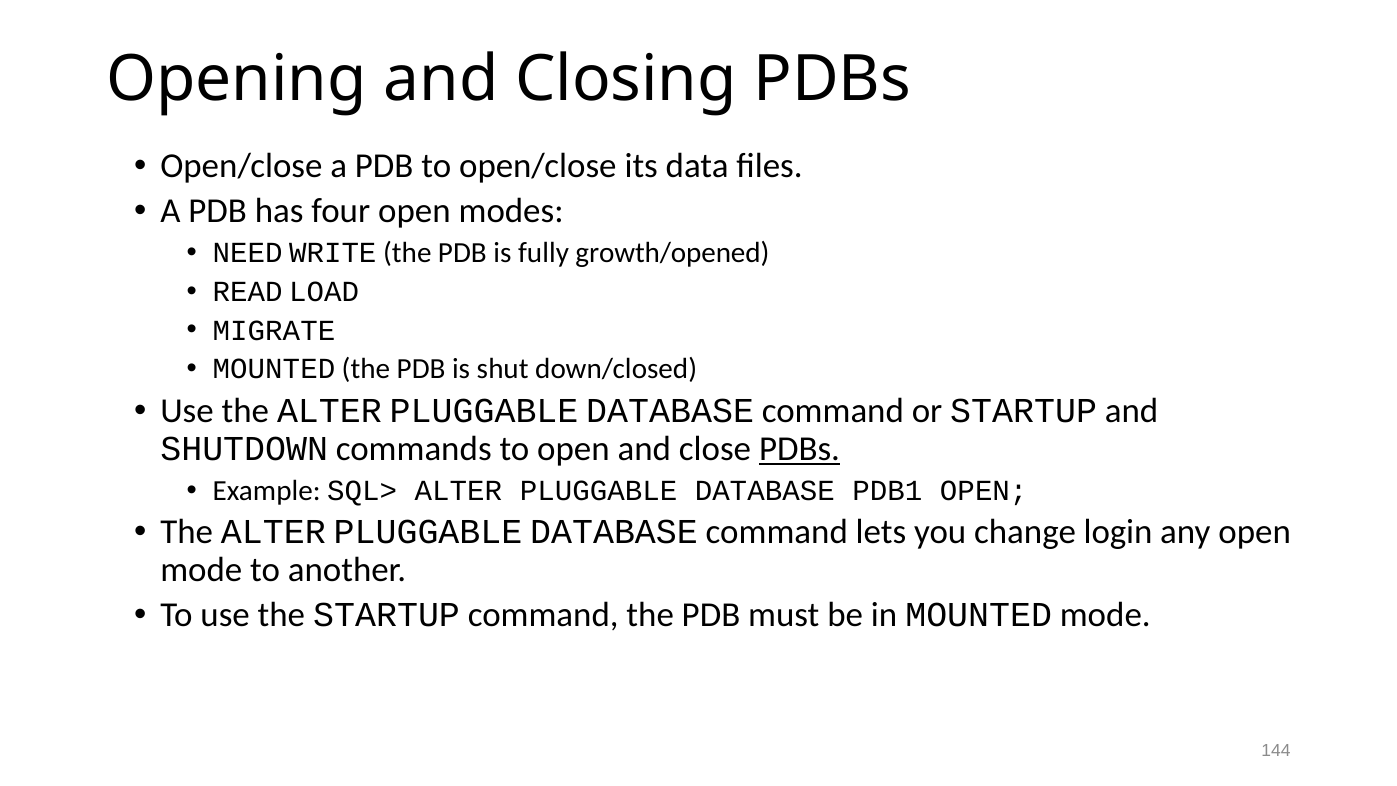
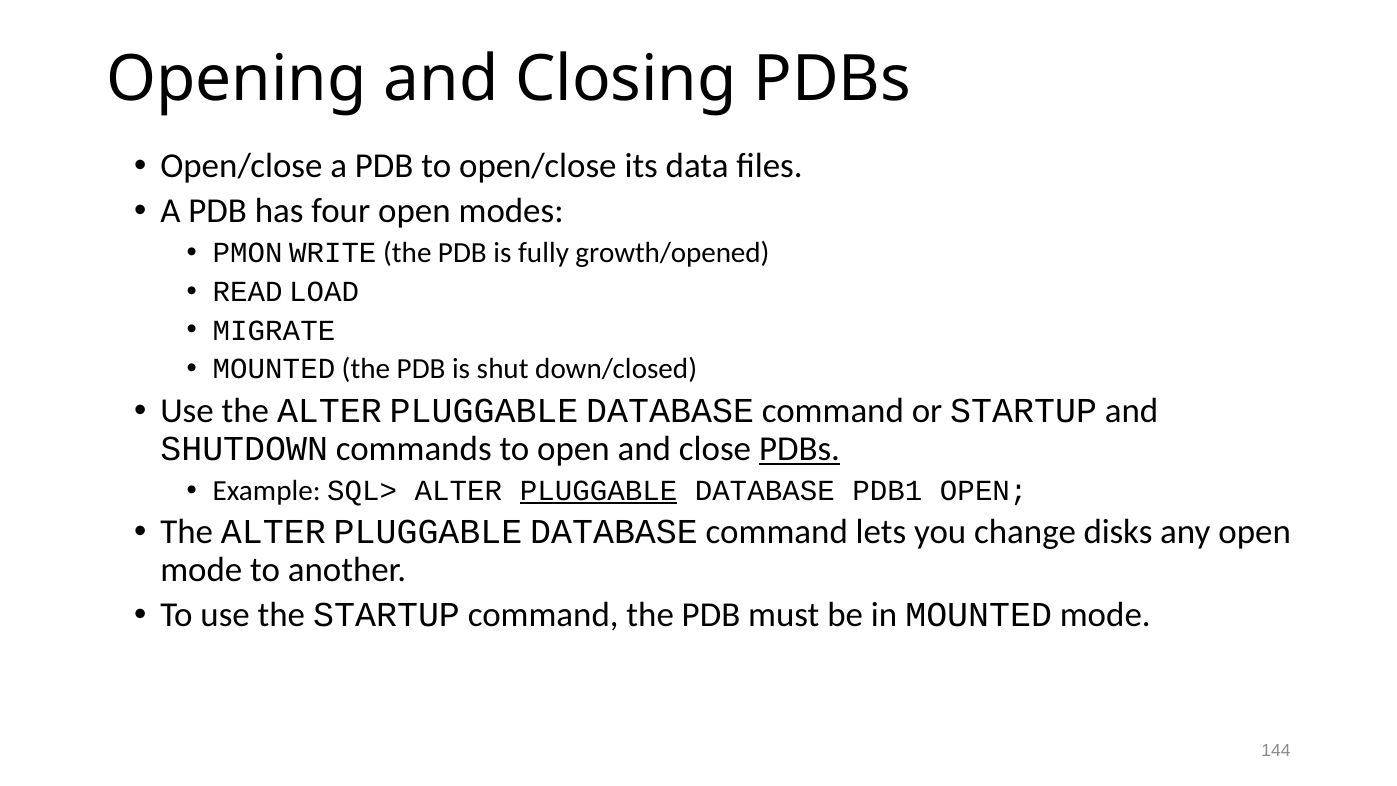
NEED: NEED -> PMON
PLUGGABLE at (599, 491) underline: none -> present
login: login -> disks
